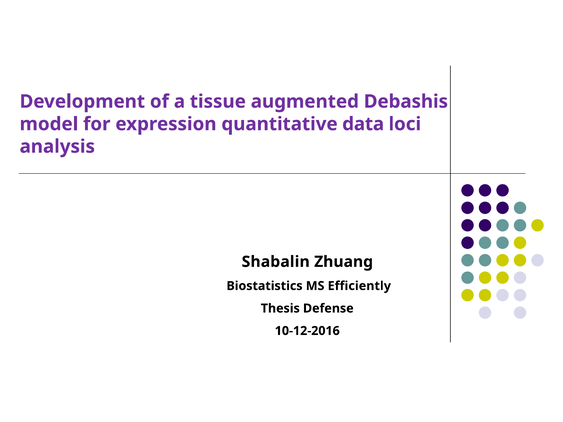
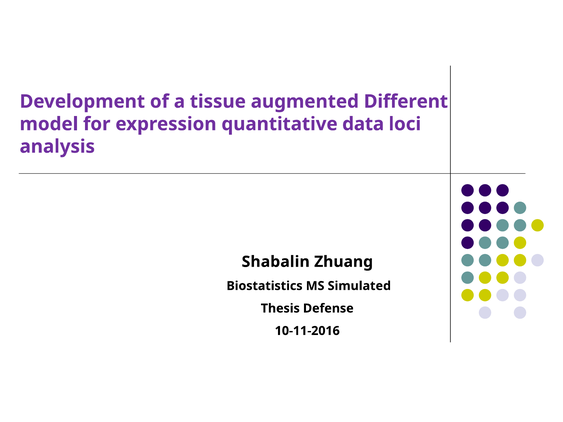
Debashis: Debashis -> Different
Efficiently: Efficiently -> Simulated
10-12-2016: 10-12-2016 -> 10-11-2016
